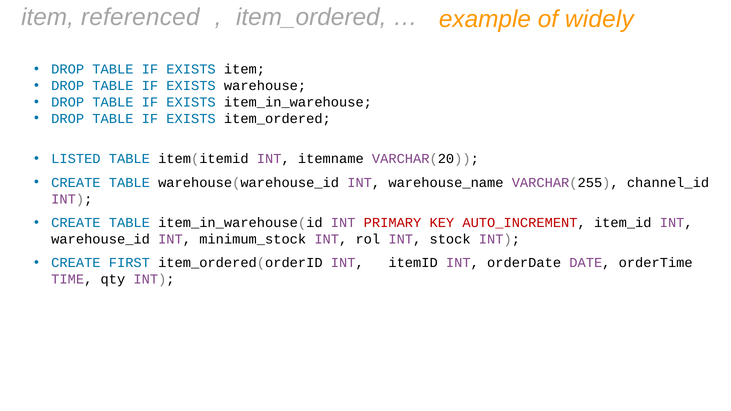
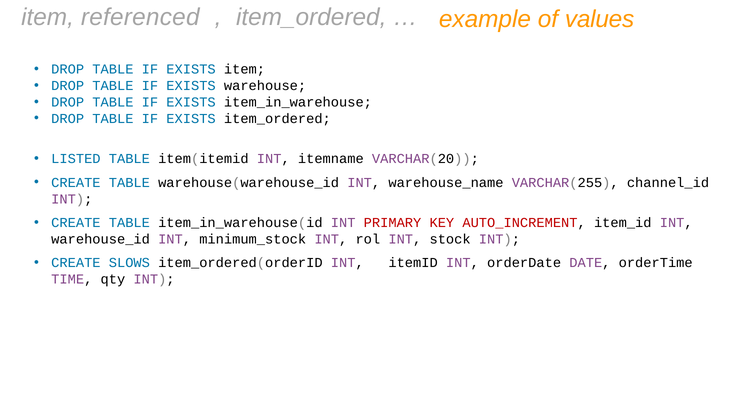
widely: widely -> values
FIRST: FIRST -> SLOWS
